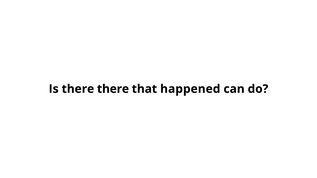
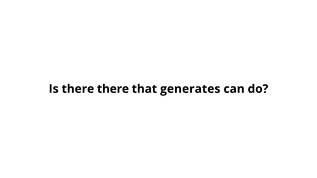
happened: happened -> generates
